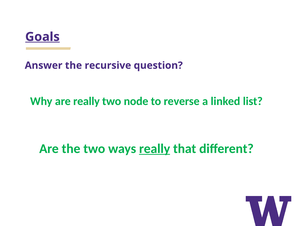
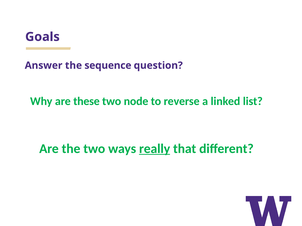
Goals underline: present -> none
recursive: recursive -> sequence
are really: really -> these
